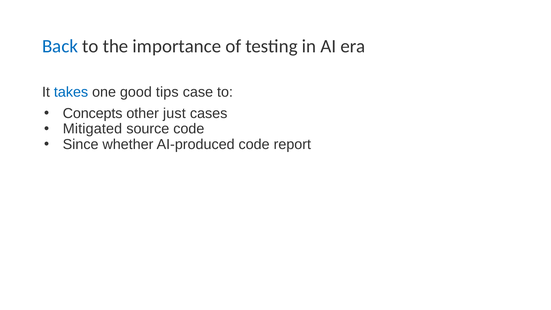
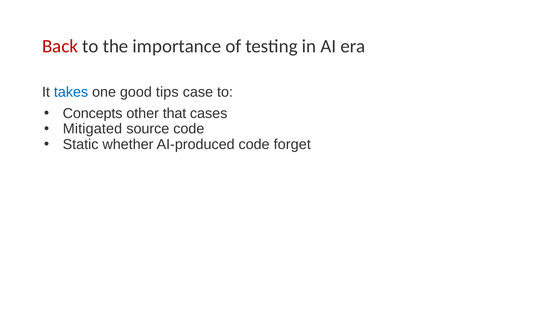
Back colour: blue -> red
just: just -> that
Since: Since -> Static
report: report -> forget
